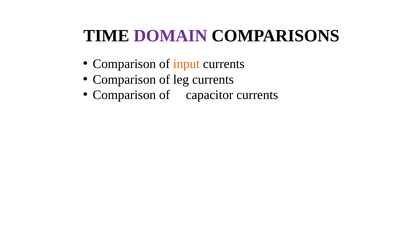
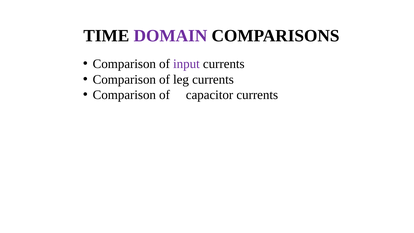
input colour: orange -> purple
